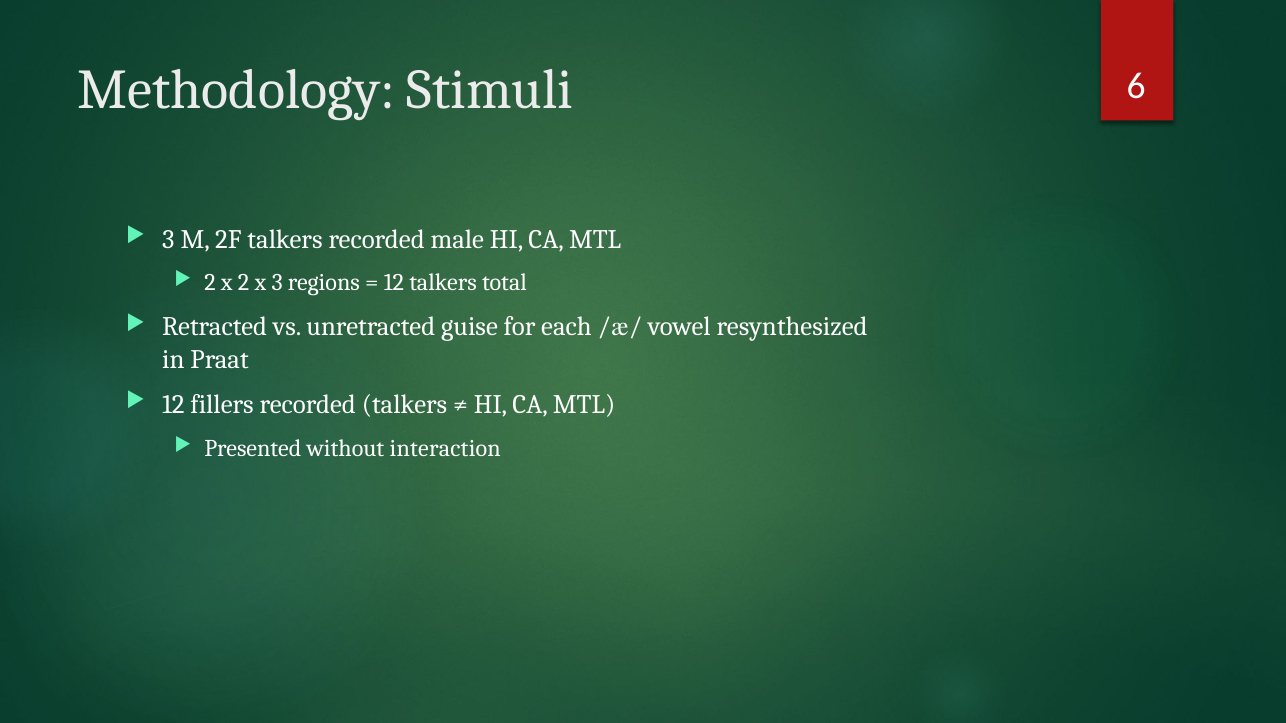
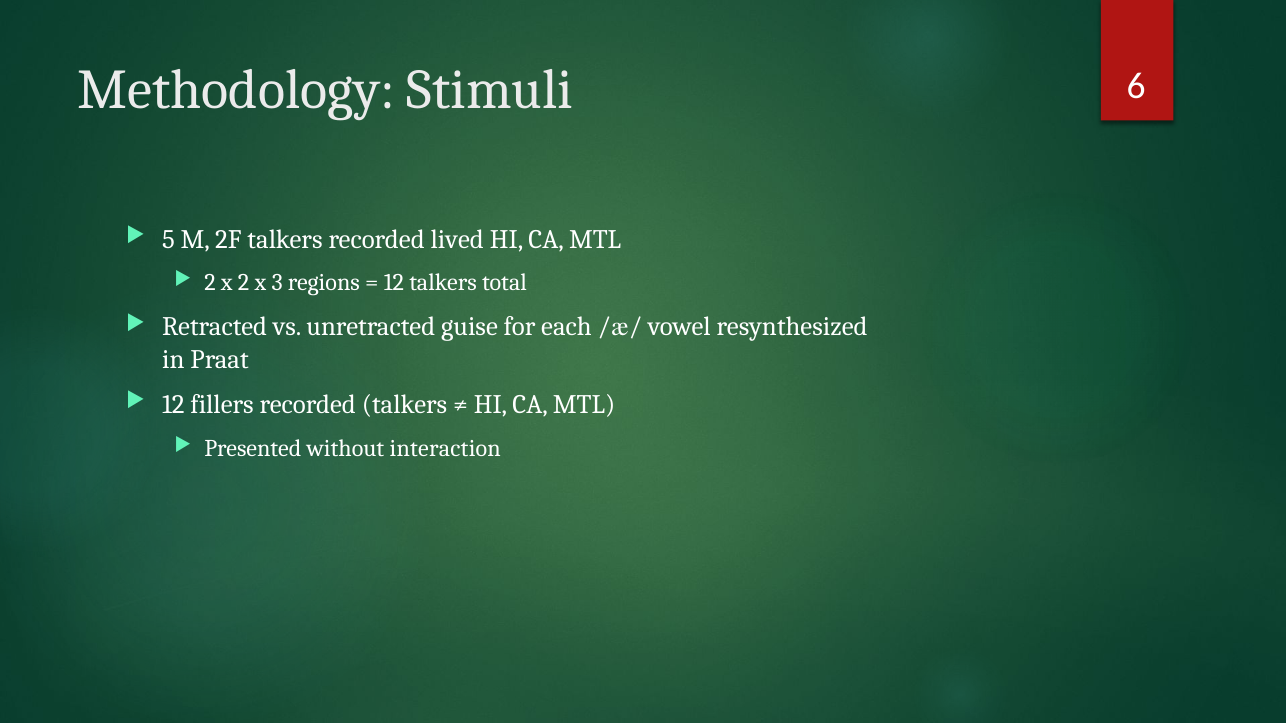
3 at (168, 239): 3 -> 5
male: male -> lived
